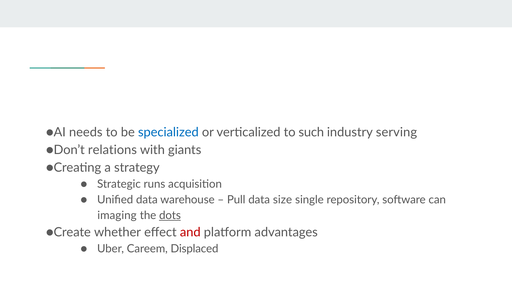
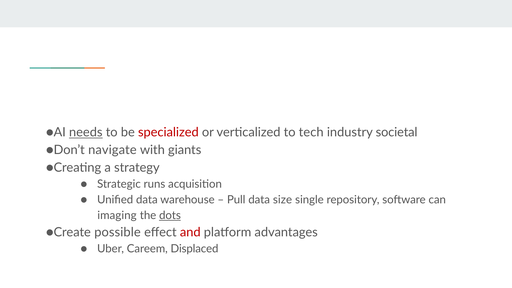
needs underline: none -> present
specialized colour: blue -> red
such: such -> tech
serving: serving -> societal
relations: relations -> navigate
whether: whether -> possible
